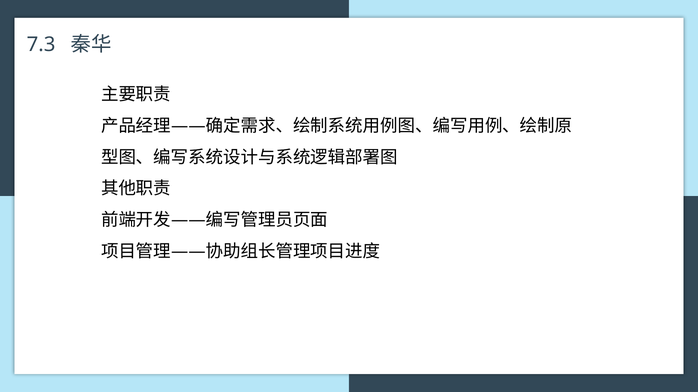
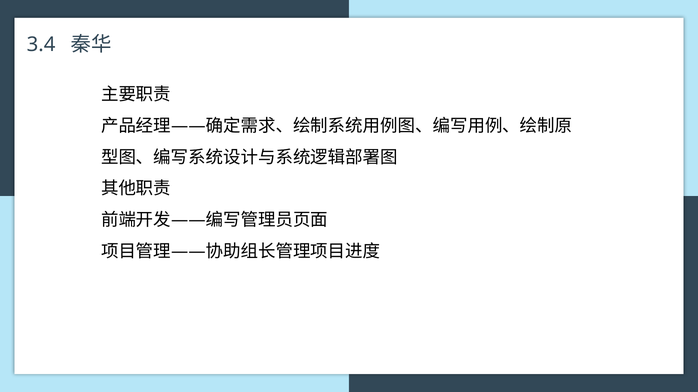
7.3: 7.3 -> 3.4
